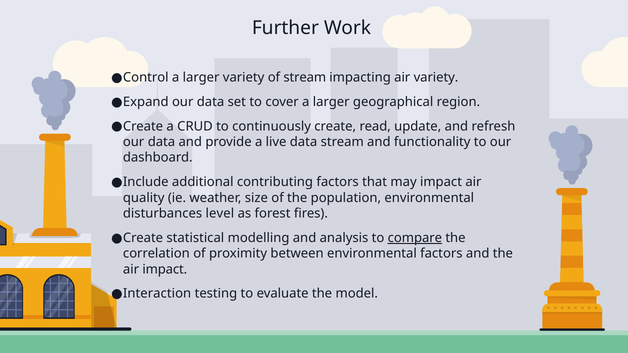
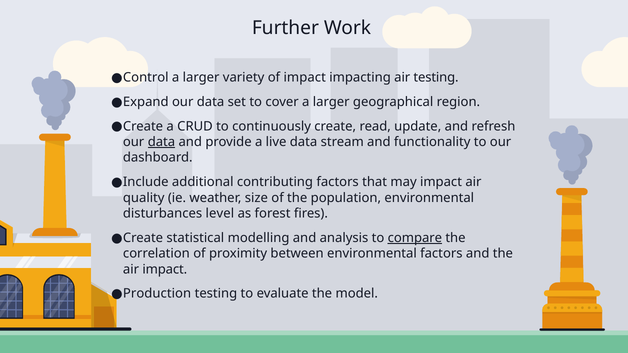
of stream: stream -> impact
air variety: variety -> testing
data at (161, 142) underline: none -> present
Interaction: Interaction -> Production
